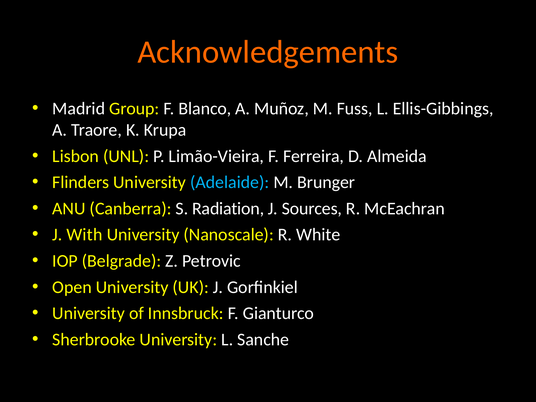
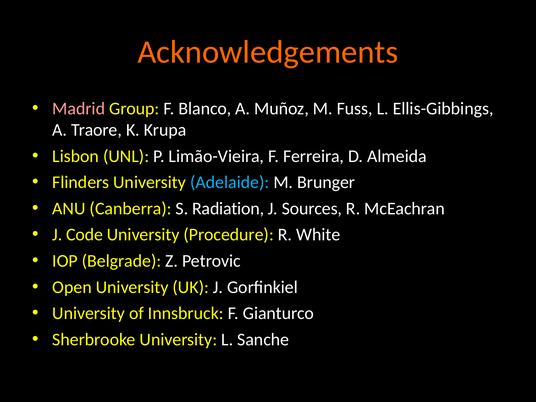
Madrid colour: white -> pink
With: With -> Code
Nanoscale: Nanoscale -> Procedure
